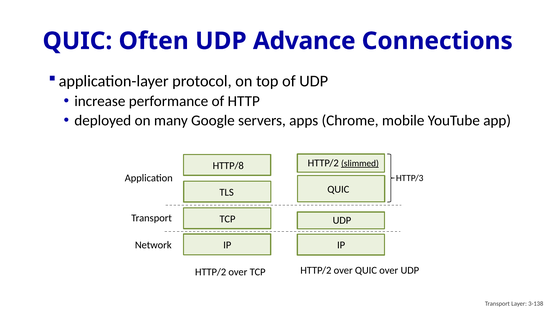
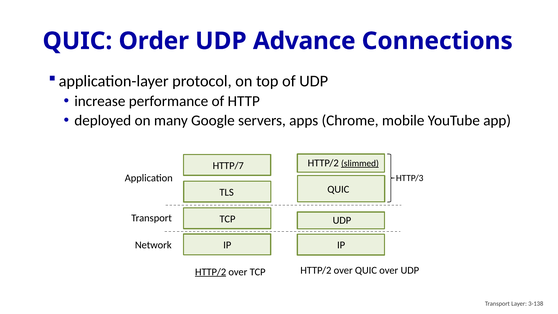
Often: Often -> Order
HTTP/8: HTTP/8 -> HTTP/7
HTTP/2 at (211, 272) underline: none -> present
